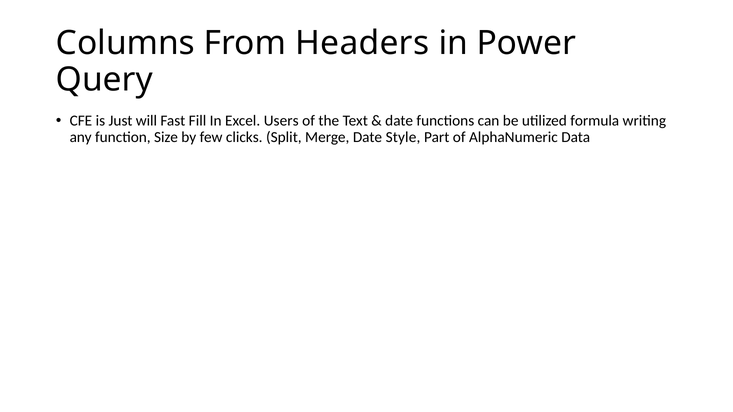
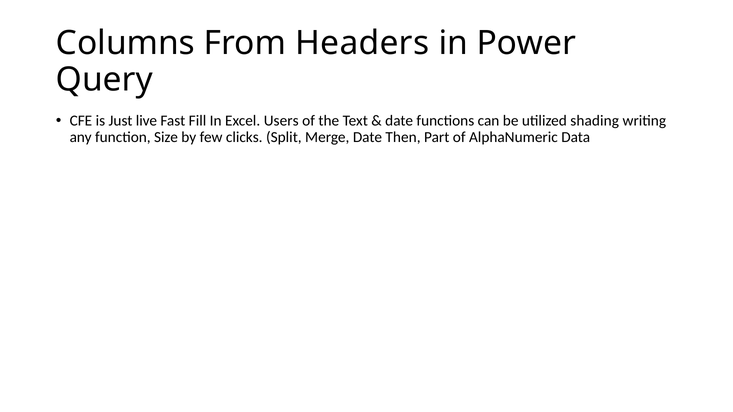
will: will -> live
formula: formula -> shading
Style: Style -> Then
